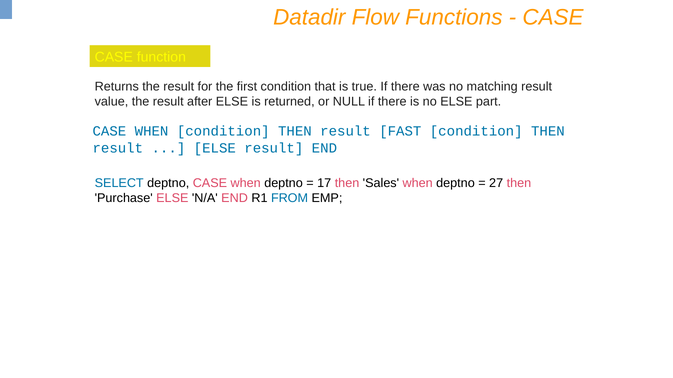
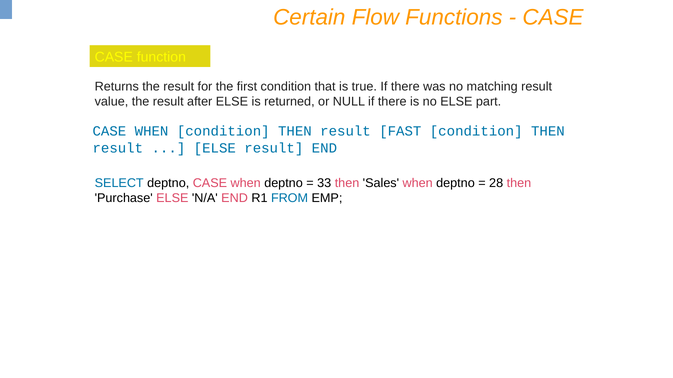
Datadir: Datadir -> Certain
17: 17 -> 33
27: 27 -> 28
